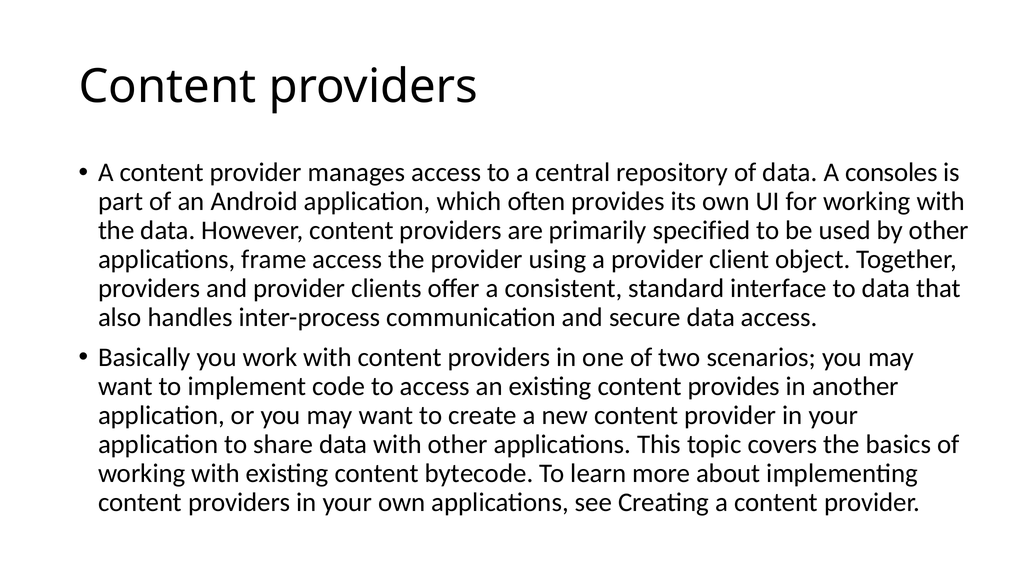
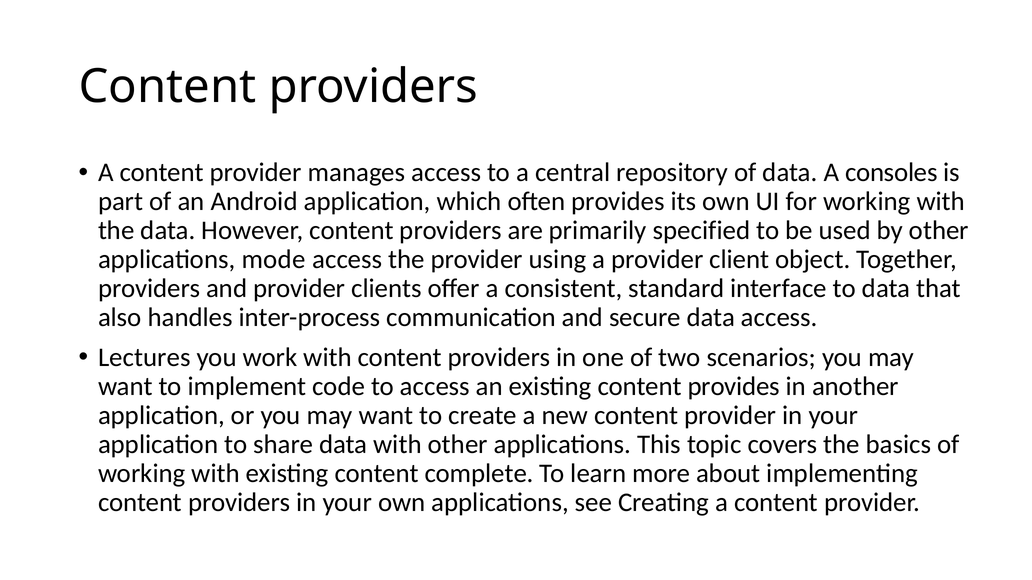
frame: frame -> mode
Basically: Basically -> Lectures
bytecode: bytecode -> complete
